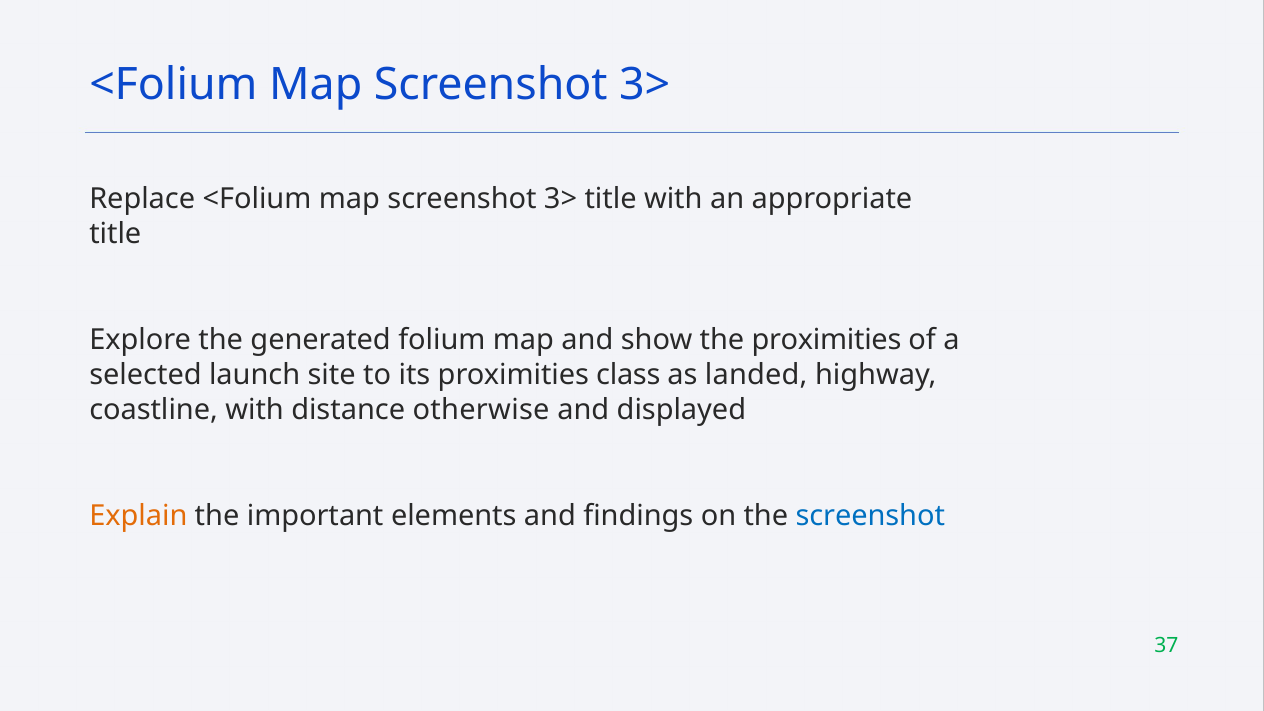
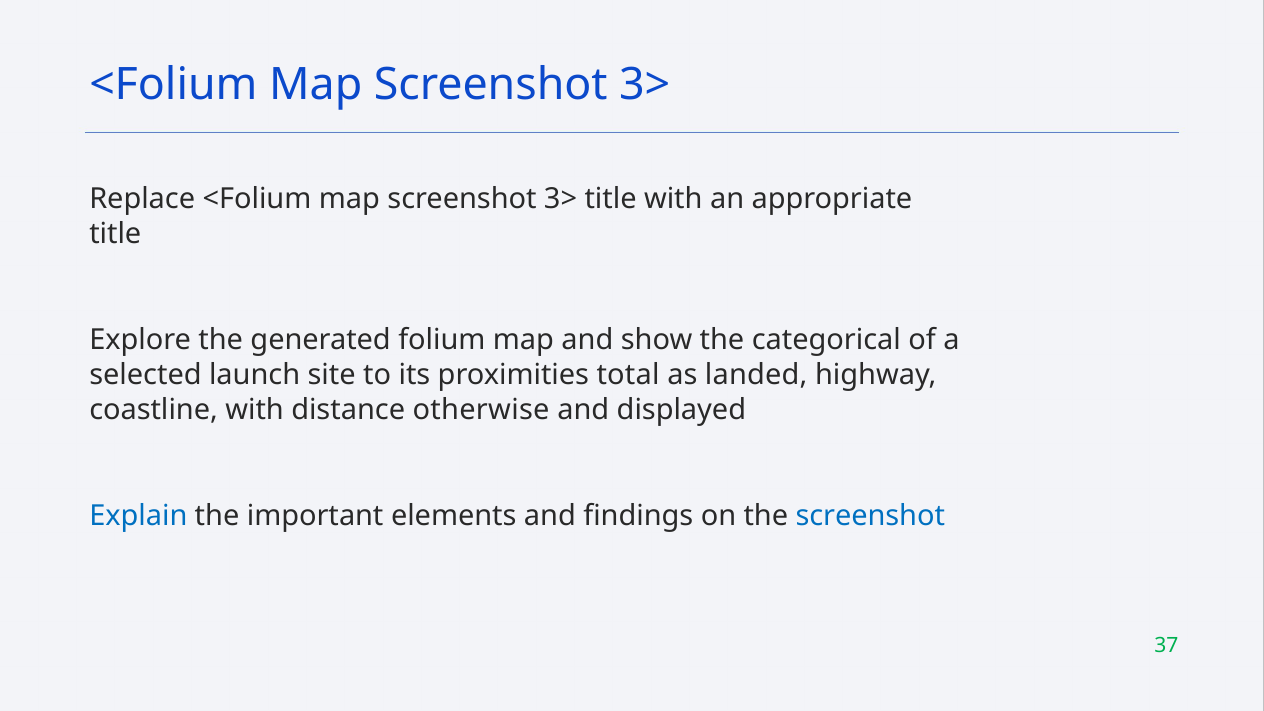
the proximities: proximities -> categorical
class: class -> total
Explain colour: orange -> blue
